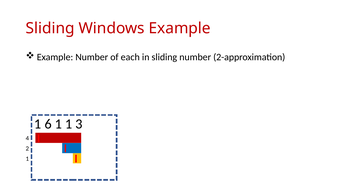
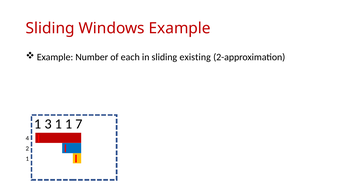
sliding number: number -> existing
6: 6 -> 3
3: 3 -> 7
